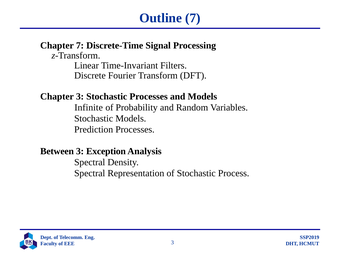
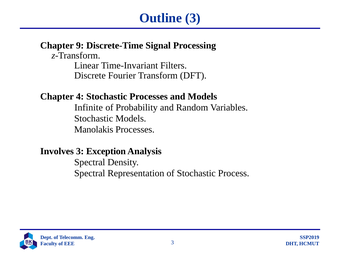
Outline 7: 7 -> 3
Chapter 7: 7 -> 9
Chapter 3: 3 -> 4
Prediction: Prediction -> Manolakis
Between: Between -> Involves
